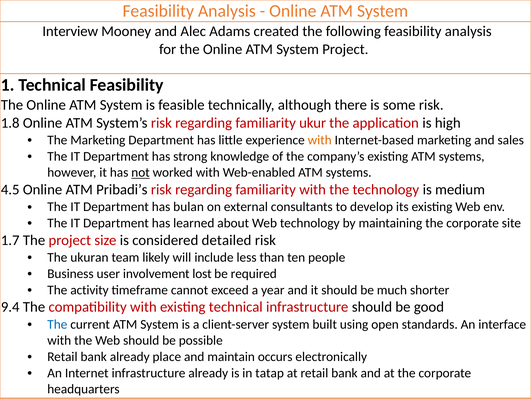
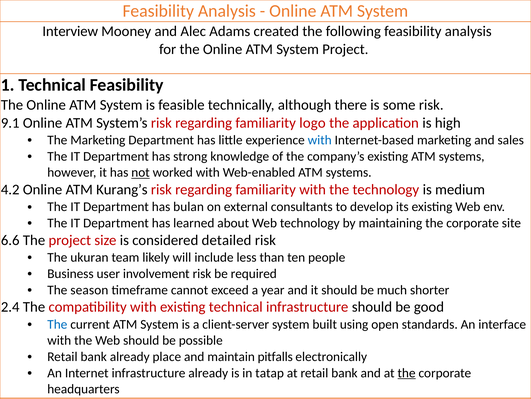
1.8: 1.8 -> 9.1
ukur: ukur -> logo
with at (320, 140) colour: orange -> blue
4.5: 4.5 -> 4.2
Pribadi’s: Pribadi’s -> Kurang’s
1.7: 1.7 -> 6.6
involvement lost: lost -> risk
activity: activity -> season
9.4: 9.4 -> 2.4
occurs: occurs -> pitfalls
the at (407, 372) underline: none -> present
